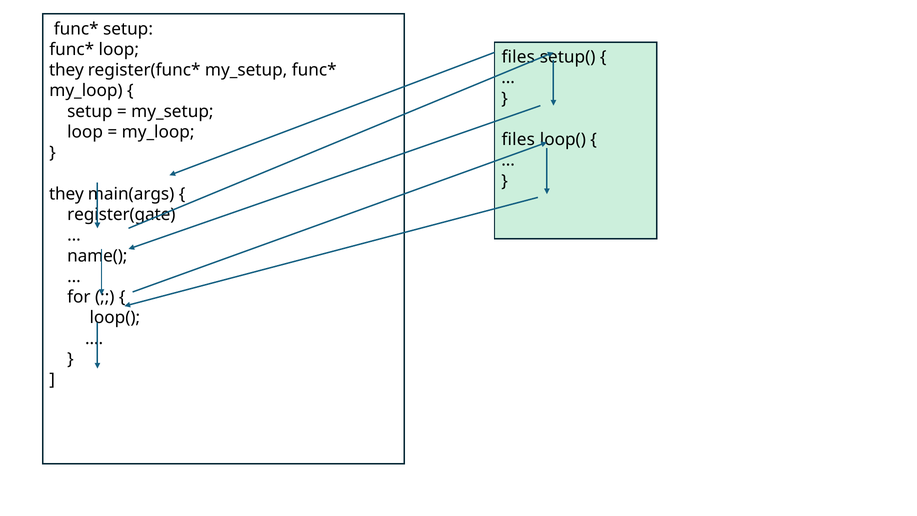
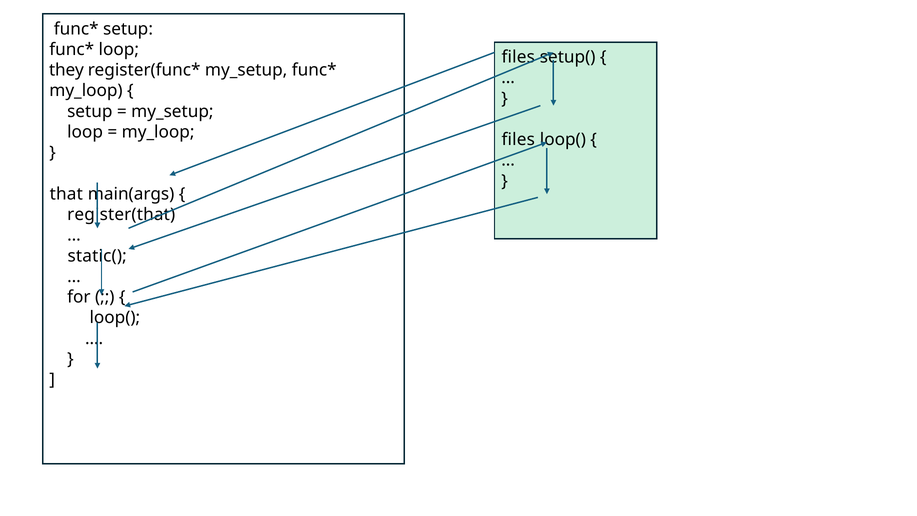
they at (66, 194): they -> that
register(gate: register(gate -> register(that
name(: name( -> static(
